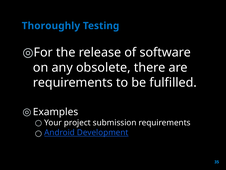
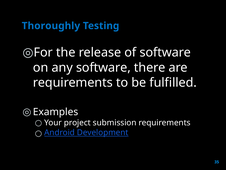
any obsolete: obsolete -> software
